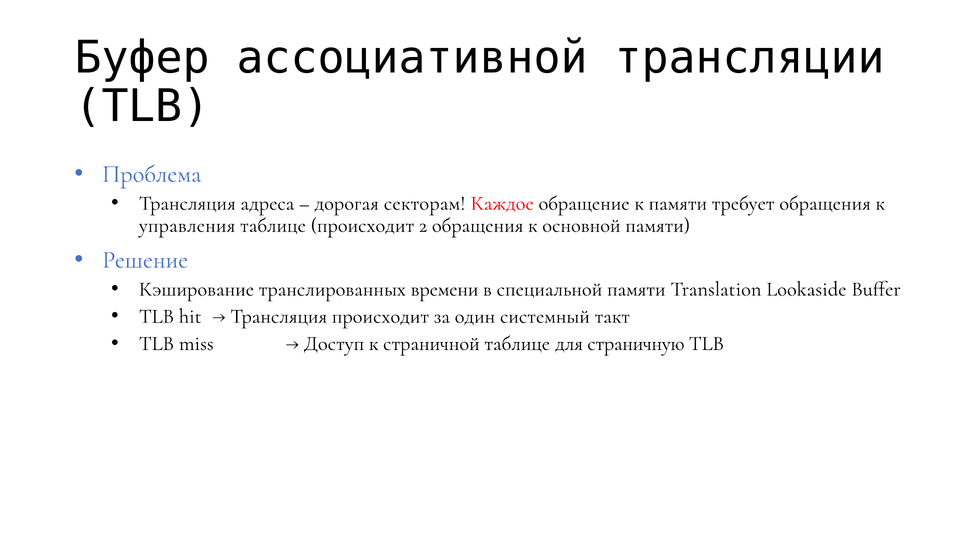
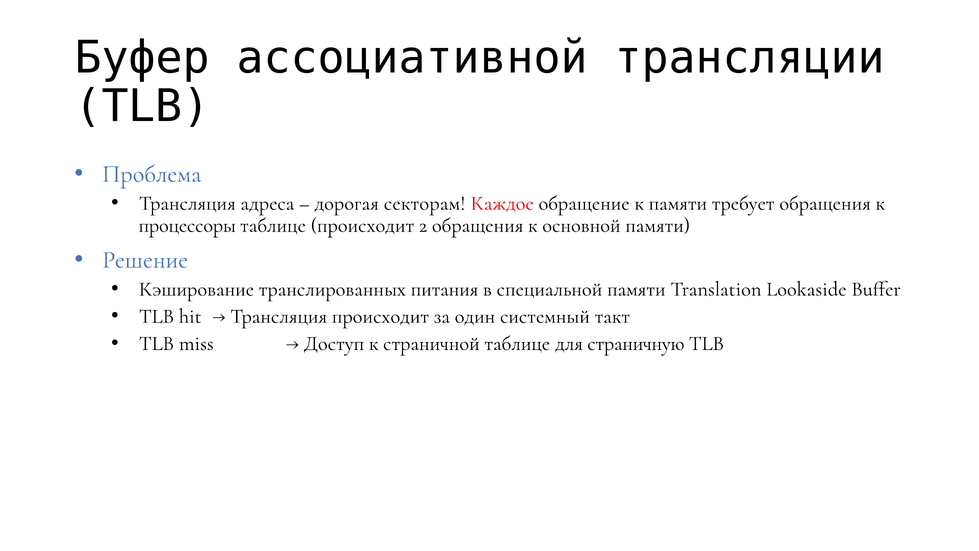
управления: управления -> процессоры
времени: времени -> питания
